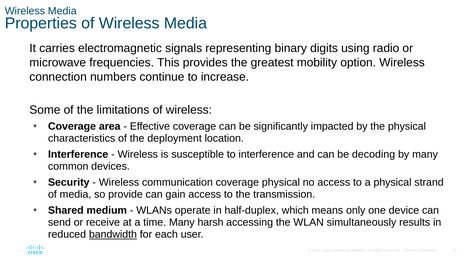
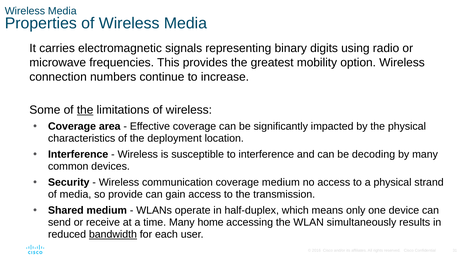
the at (85, 110) underline: none -> present
coverage physical: physical -> medium
harsh: harsh -> home
